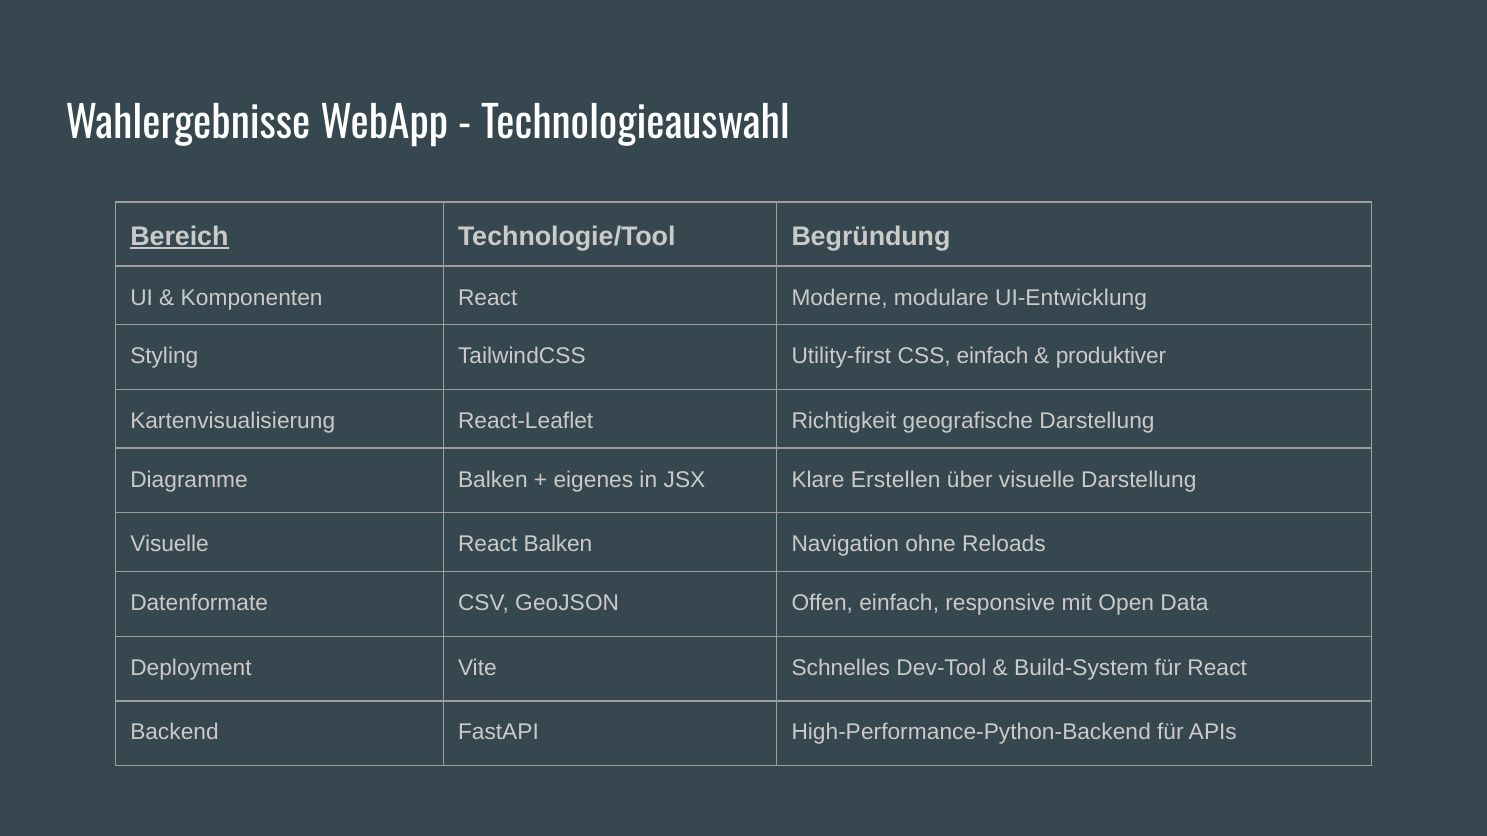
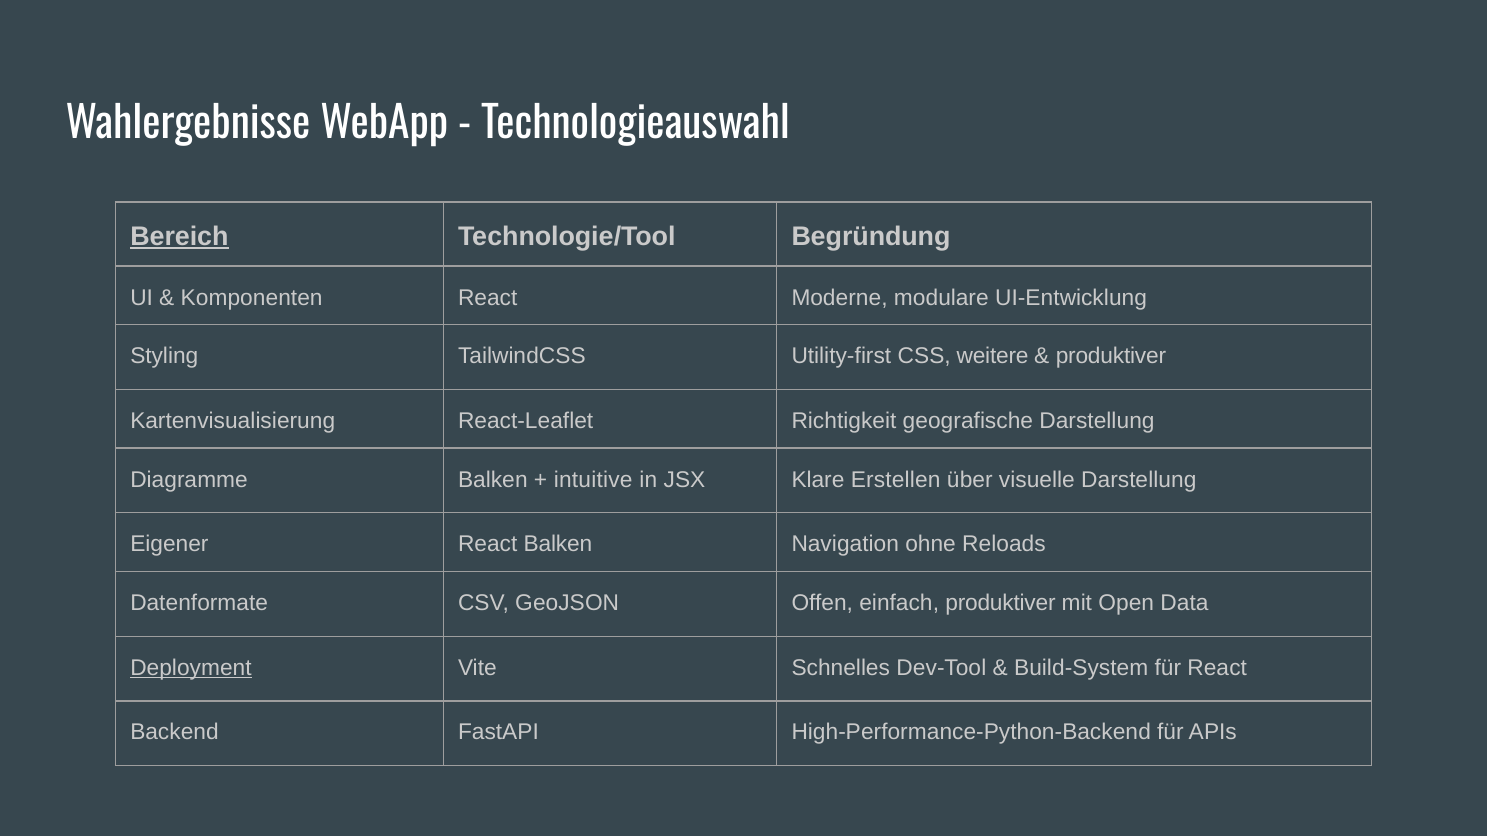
CSS einfach: einfach -> weitere
eigenes: eigenes -> intuitive
Visuelle at (169, 545): Visuelle -> Eigener
einfach responsive: responsive -> produktiver
Deployment underline: none -> present
